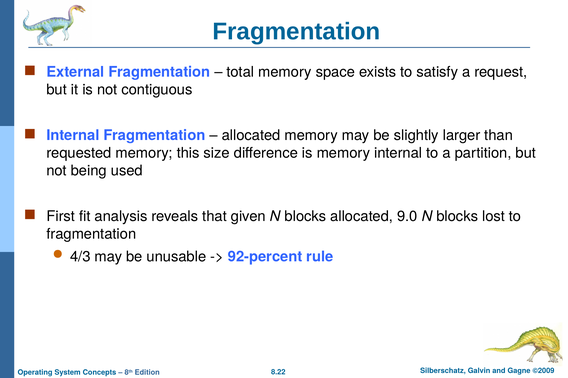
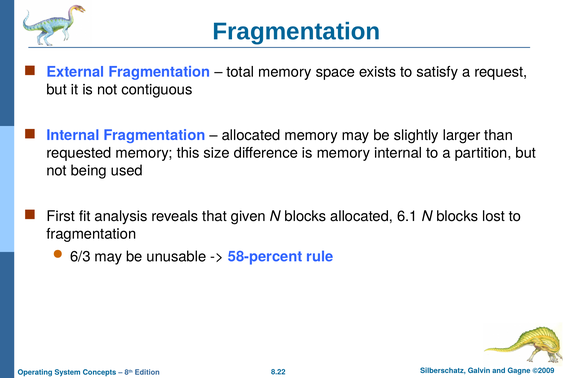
9.0: 9.0 -> 6.1
4/3: 4/3 -> 6/3
92-percent: 92-percent -> 58-percent
